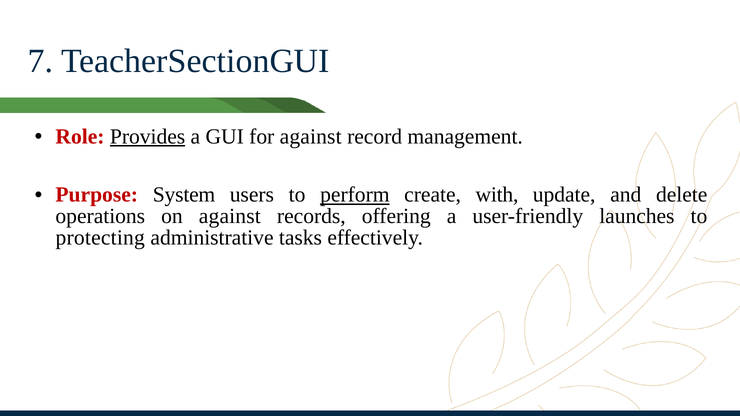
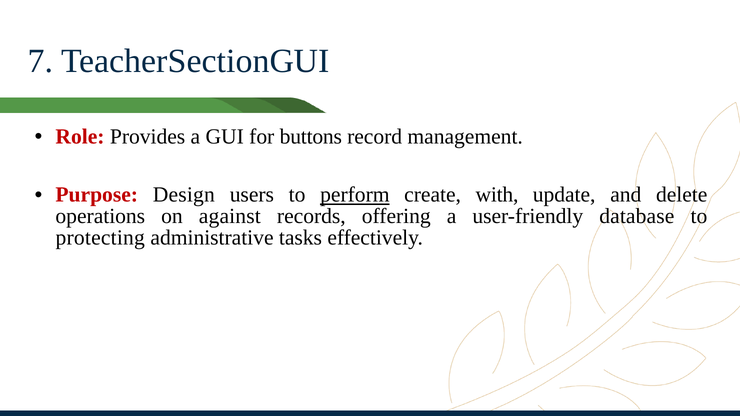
Provides underline: present -> none
for against: against -> buttons
System: System -> Design
launches: launches -> database
